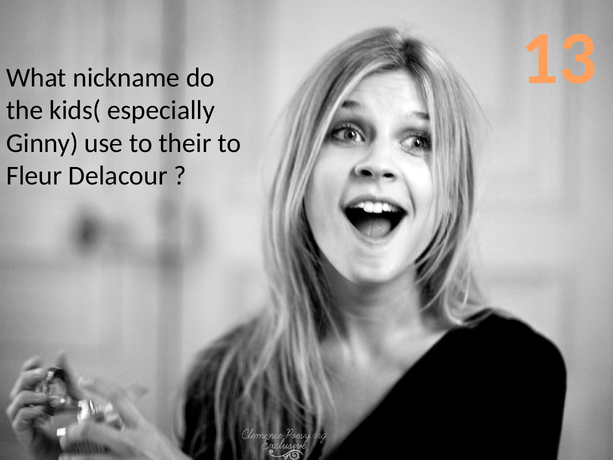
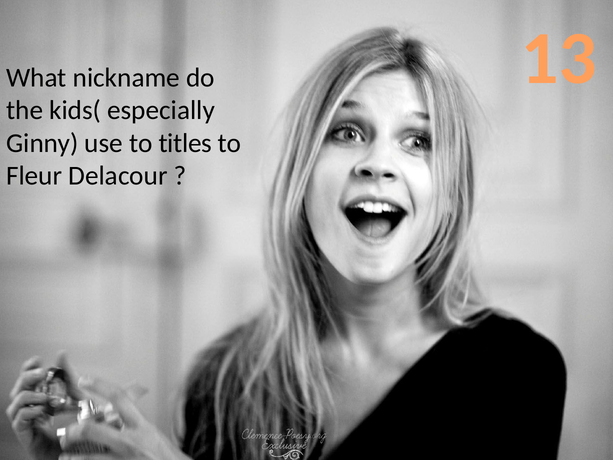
their: their -> titles
